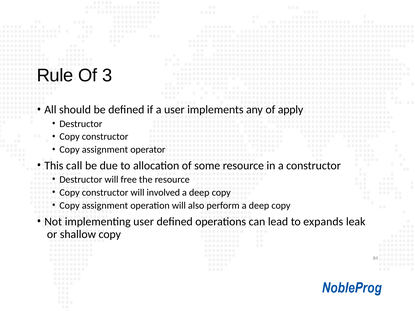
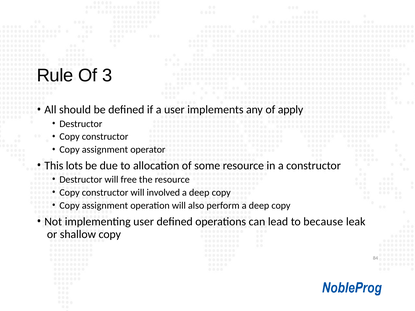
call: call -> lots
expands: expands -> because
